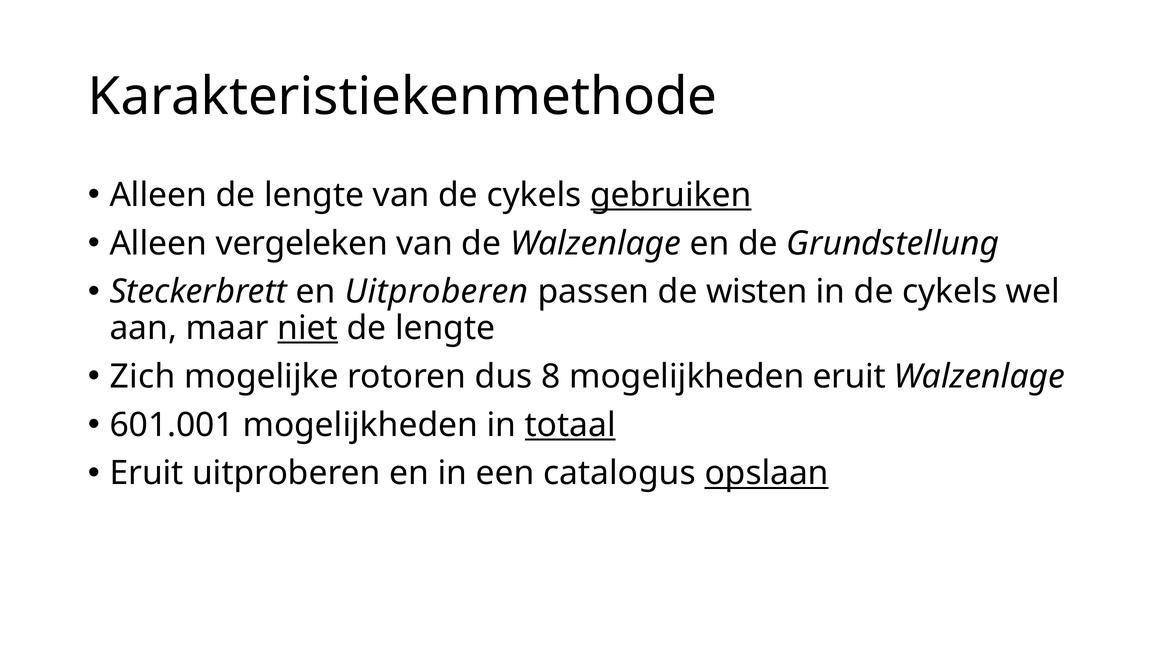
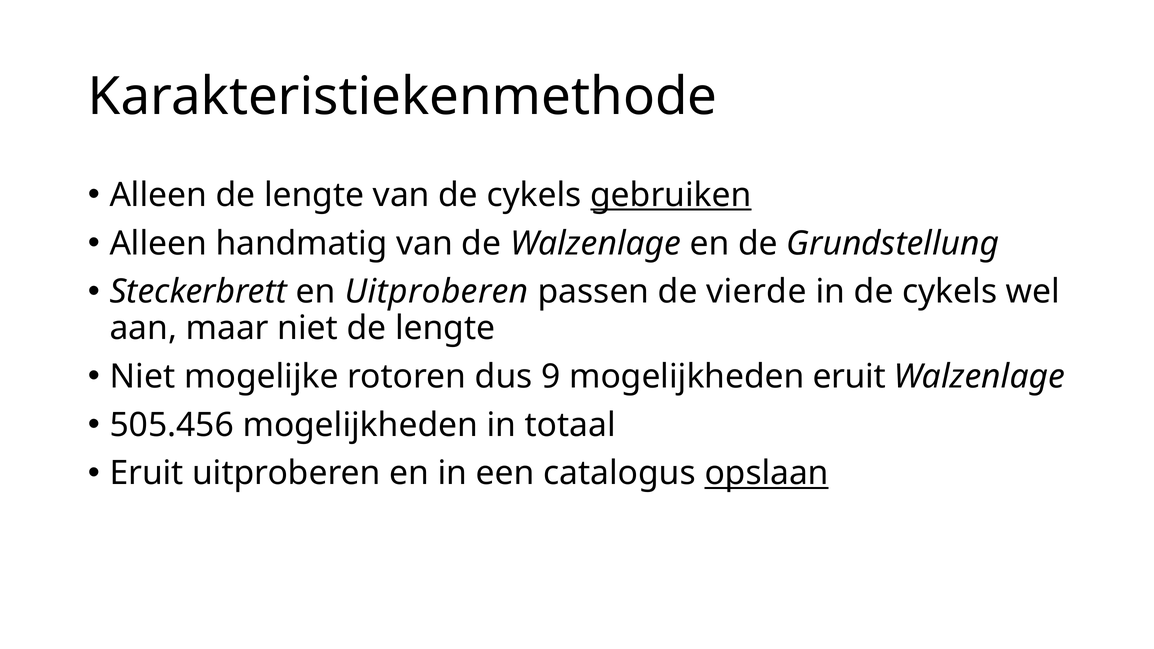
vergeleken: vergeleken -> handmatig
wisten: wisten -> vierde
niet at (308, 328) underline: present -> none
Zich at (142, 377): Zich -> Niet
8: 8 -> 9
601.001: 601.001 -> 505.456
totaal underline: present -> none
